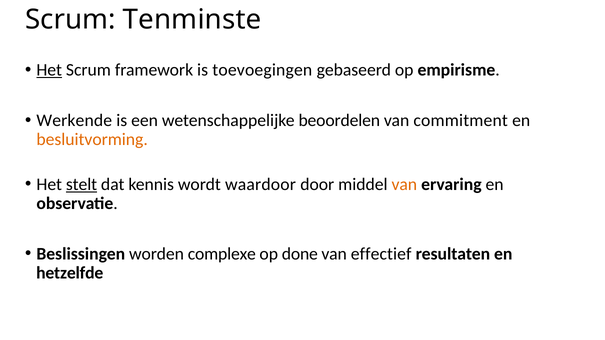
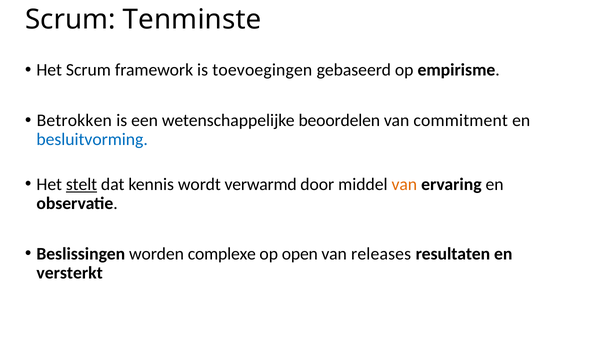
Het at (49, 70) underline: present -> none
Werkende: Werkende -> Betrokken
besluitvorming colour: orange -> blue
waardoor: waardoor -> verwarmd
done: done -> open
effectief: effectief -> releases
hetzelfde: hetzelfde -> versterkt
